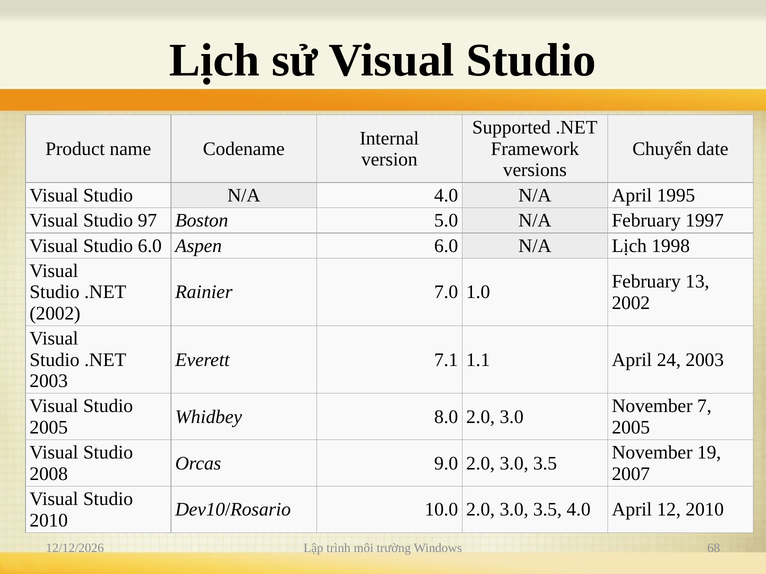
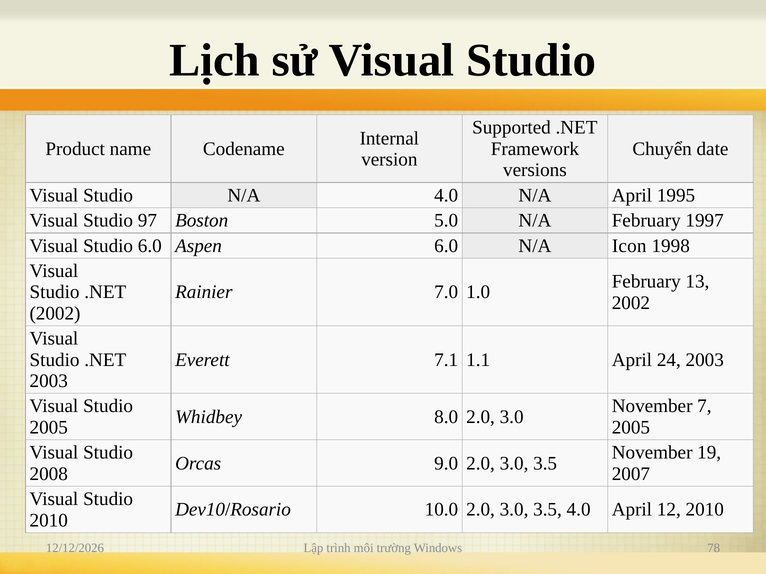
N/A Lịch: Lịch -> Icon
68: 68 -> 78
